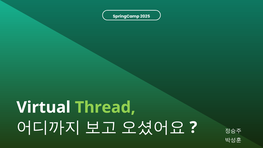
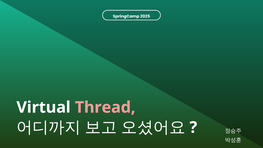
Thread colour: light green -> pink
